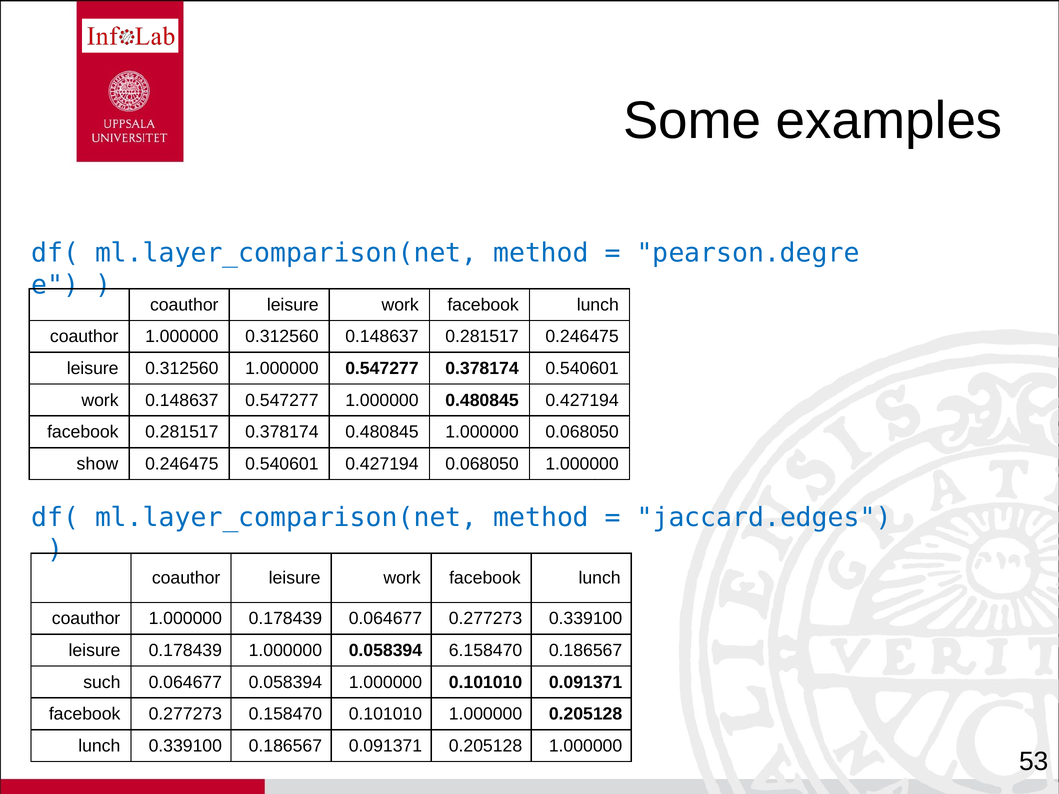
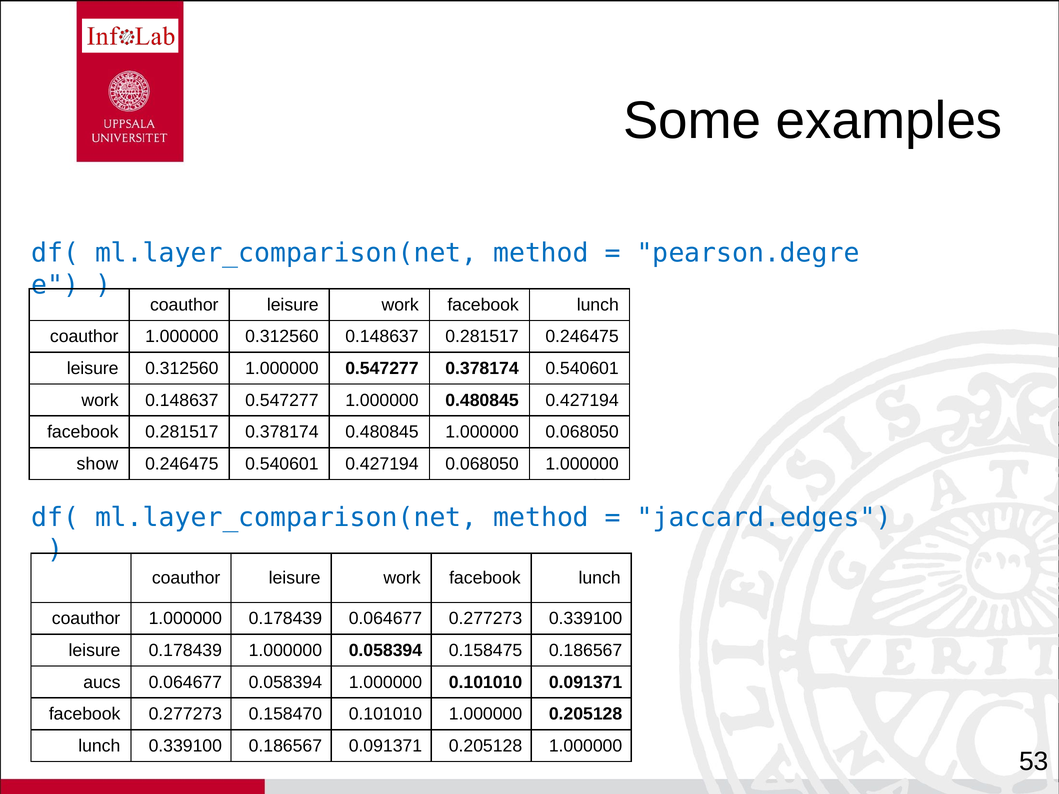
6.158470: 6.158470 -> 0.158475
such: such -> aucs
